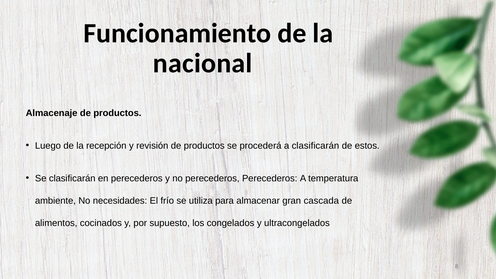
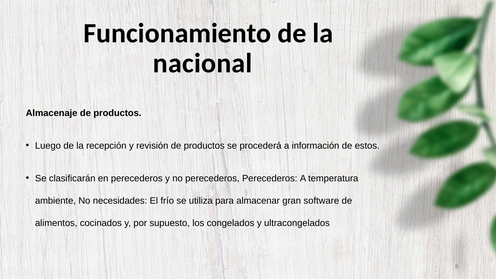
a clasificarán: clasificarán -> información
cascada: cascada -> software
